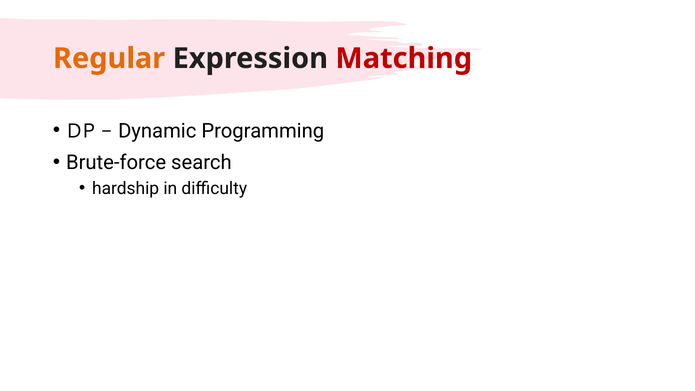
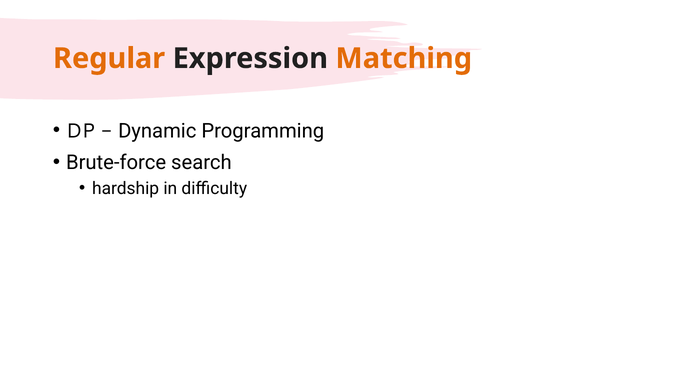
Matching colour: red -> orange
